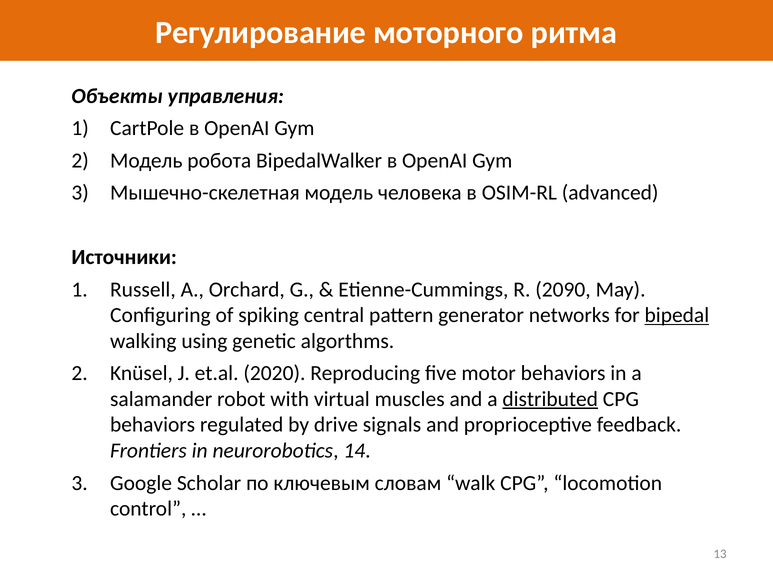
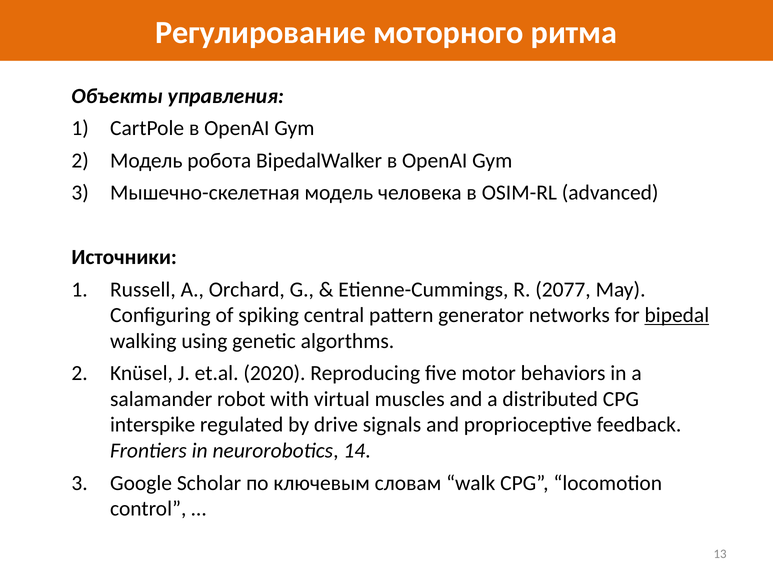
2090: 2090 -> 2077
distributed underline: present -> none
behaviors at (153, 425): behaviors -> interspike
